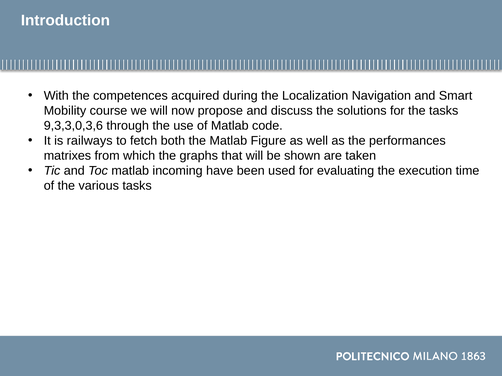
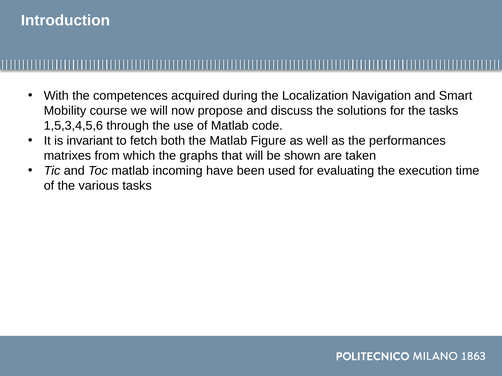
9,3,3,0,3,6: 9,3,3,0,3,6 -> 1,5,3,4,5,6
railways: railways -> invariant
